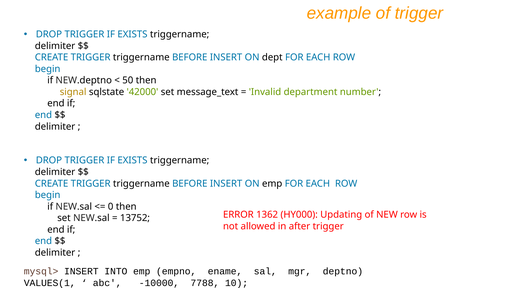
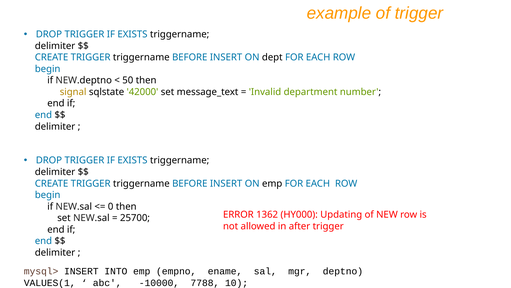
13752: 13752 -> 25700
